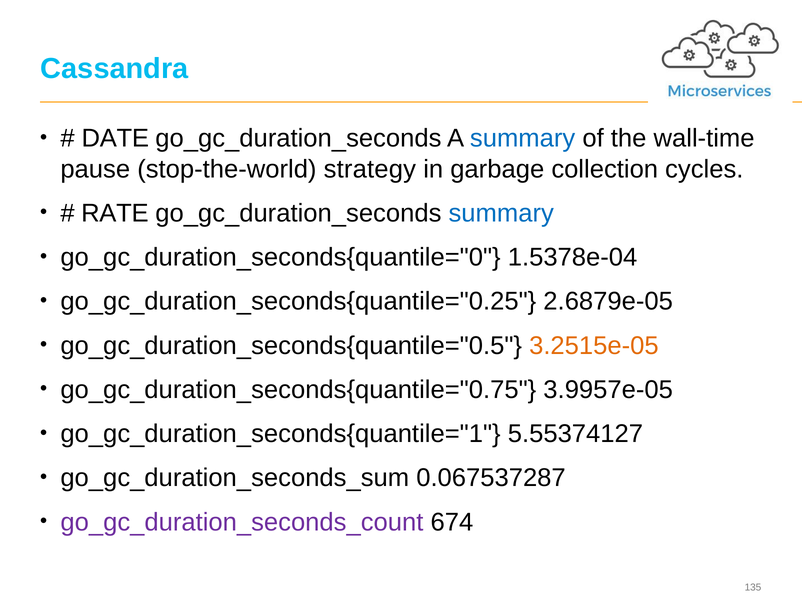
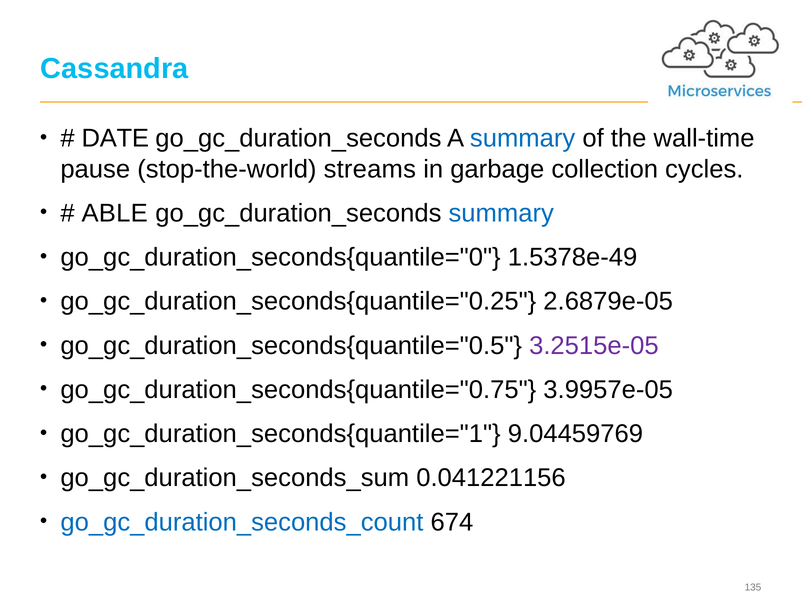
strategy: strategy -> streams
RATE: RATE -> ABLE
1.5378e-04: 1.5378e-04 -> 1.5378e-49
3.2515e-05 colour: orange -> purple
5.55374127: 5.55374127 -> 9.04459769
0.067537287: 0.067537287 -> 0.041221156
go_gc_duration_seconds_count colour: purple -> blue
